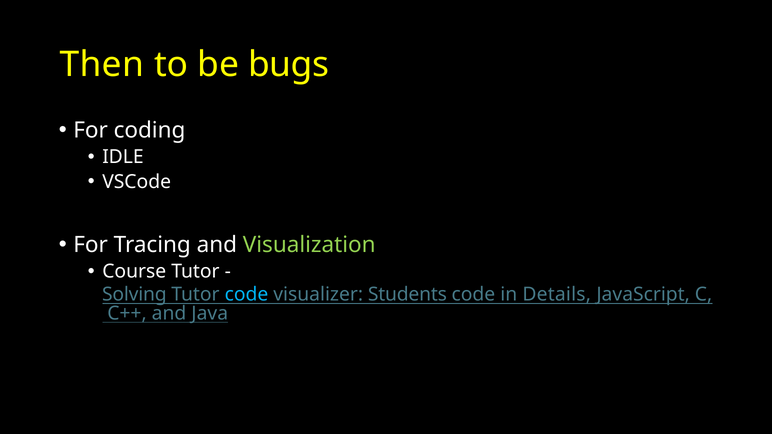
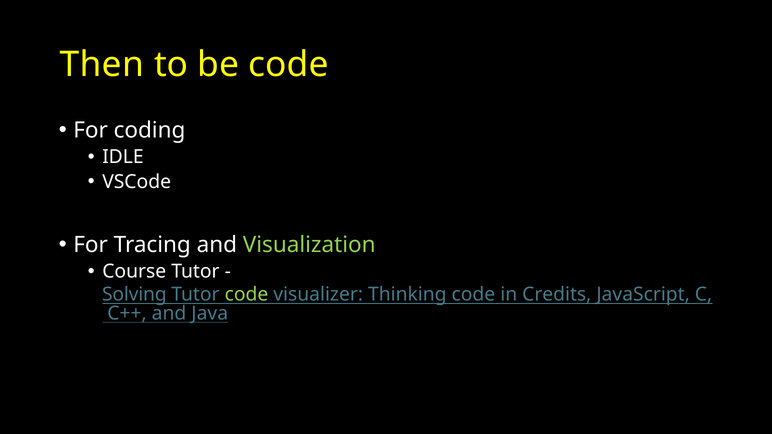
be bugs: bugs -> code
code at (246, 295) colour: light blue -> light green
Students: Students -> Thinking
Details: Details -> Credits
